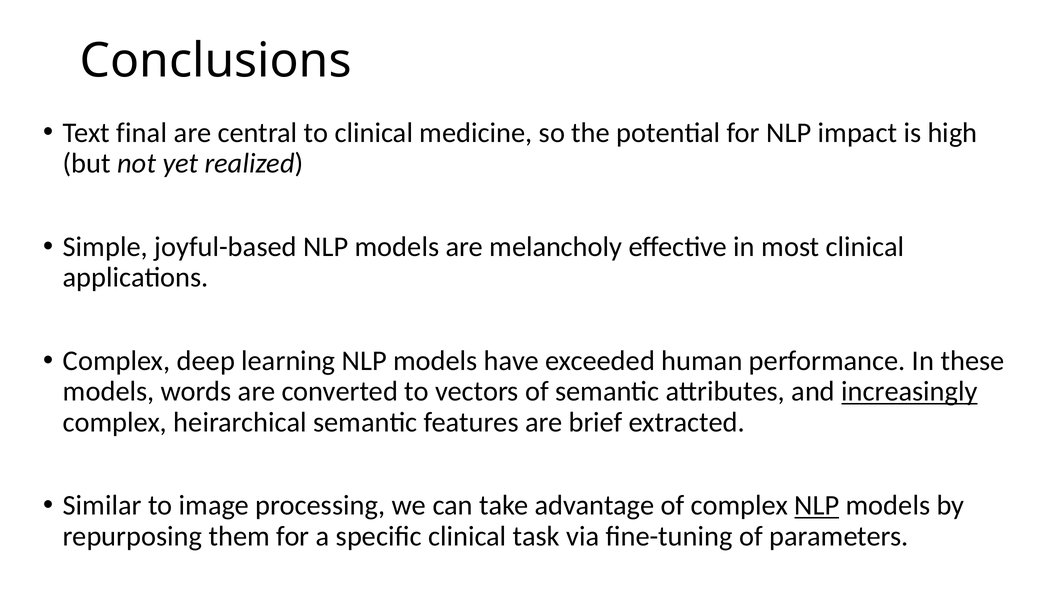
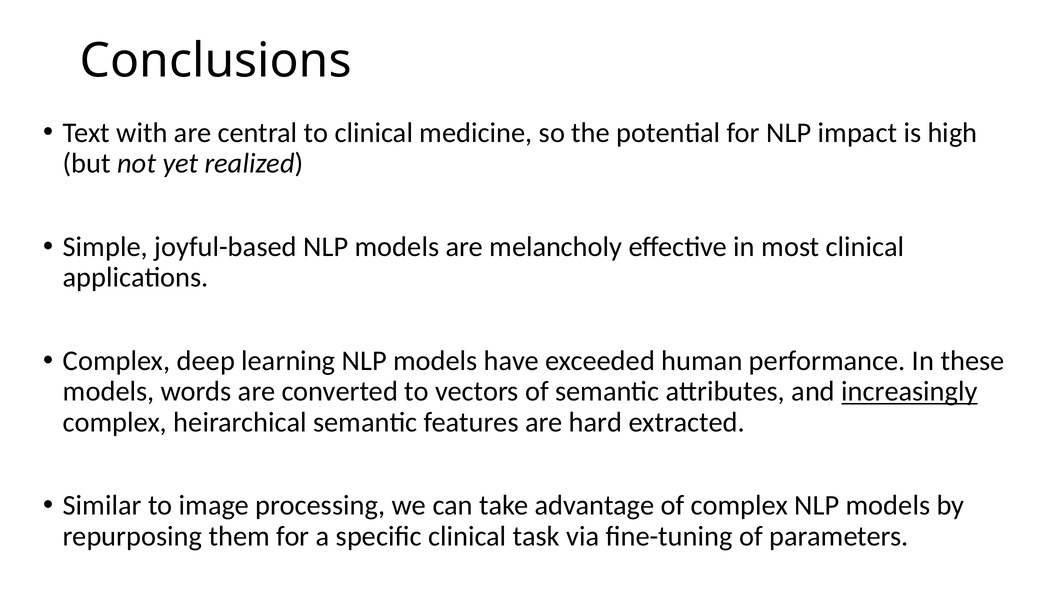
final: final -> with
brief: brief -> hard
NLP at (817, 505) underline: present -> none
